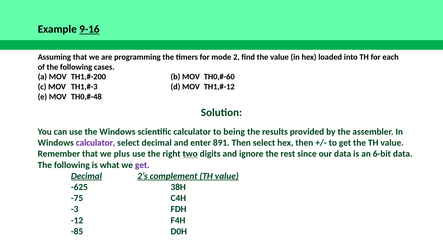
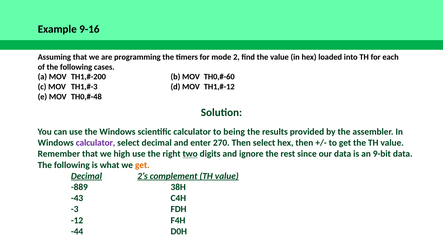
9-16 underline: present -> none
891: 891 -> 270
plus: plus -> high
6-bit: 6-bit -> 9-bit
get at (142, 165) colour: purple -> orange
-625: -625 -> -889
-75: -75 -> -43
-85: -85 -> -44
